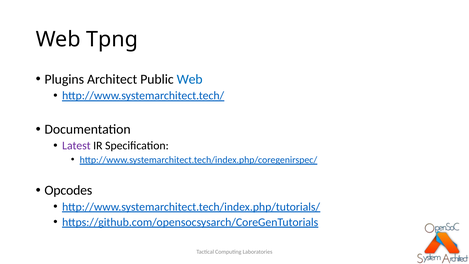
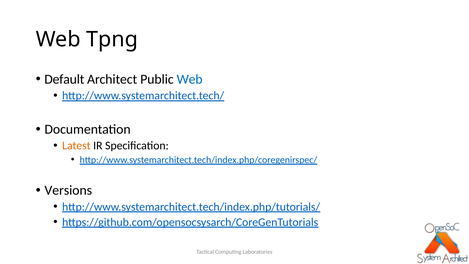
Plugins: Plugins -> Default
Latest colour: purple -> orange
Opcodes: Opcodes -> Versions
